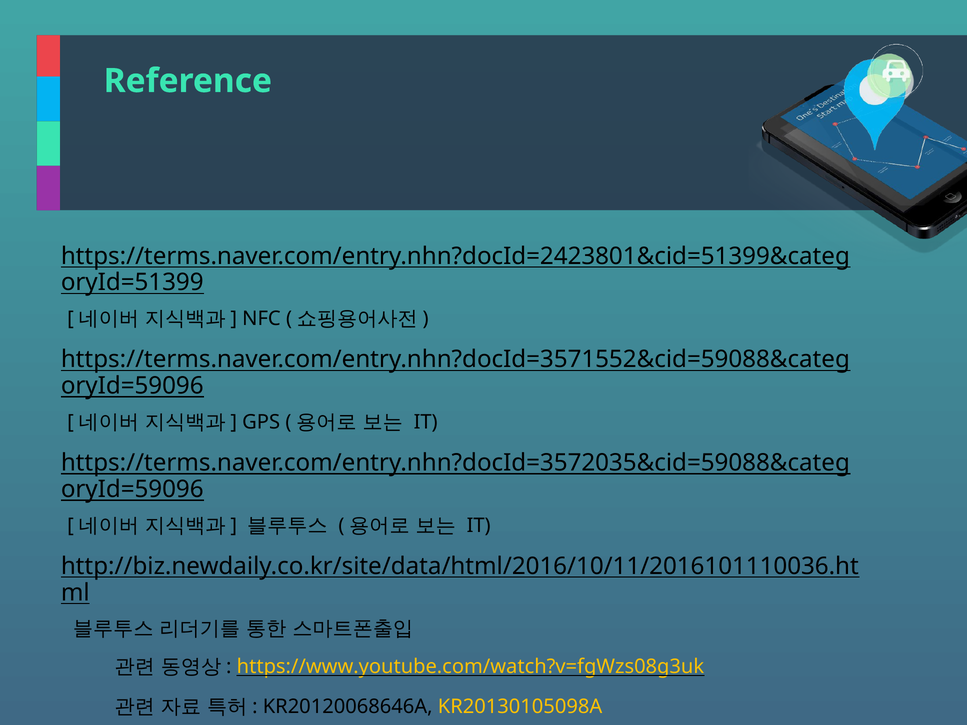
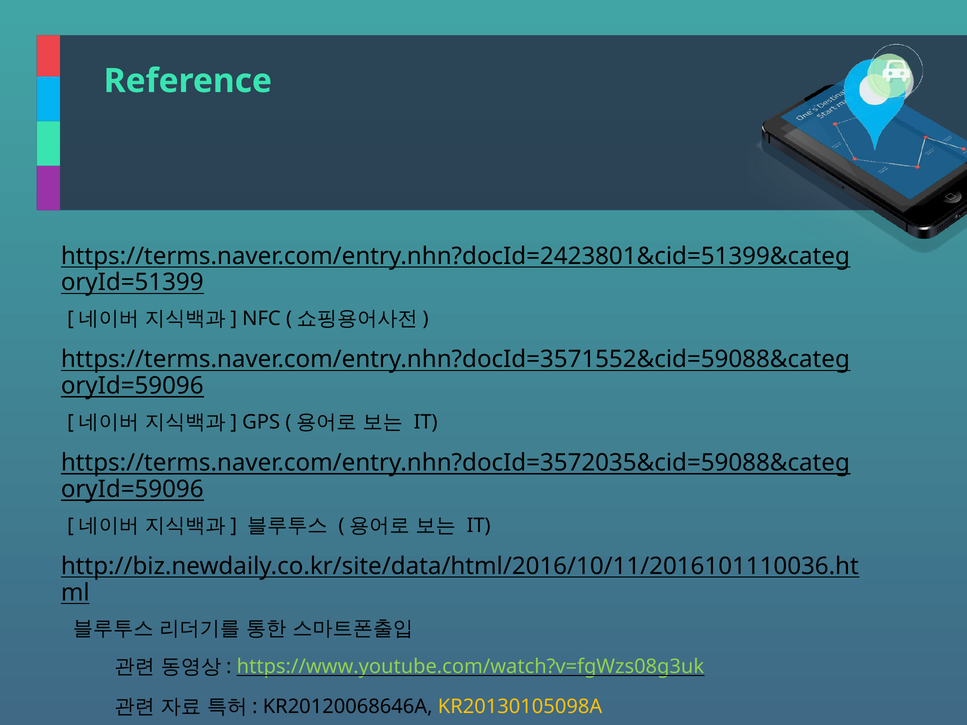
https://www.youtube.com/watch?v=fgWzs08g3uk colour: yellow -> light green
